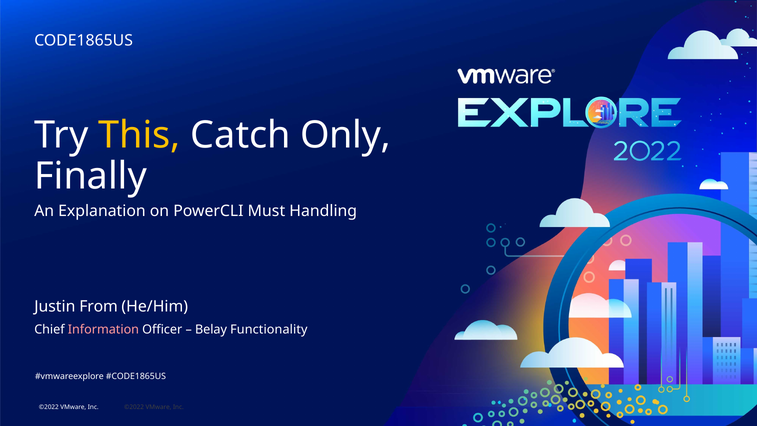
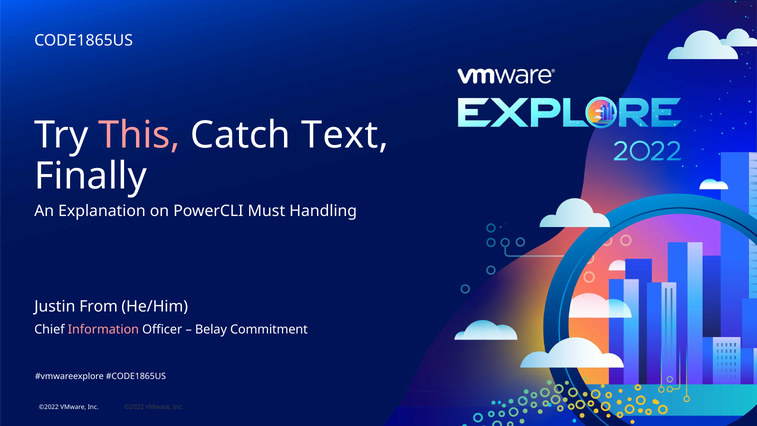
This colour: yellow -> pink
Only: Only -> Text
Functionality: Functionality -> Commitment
